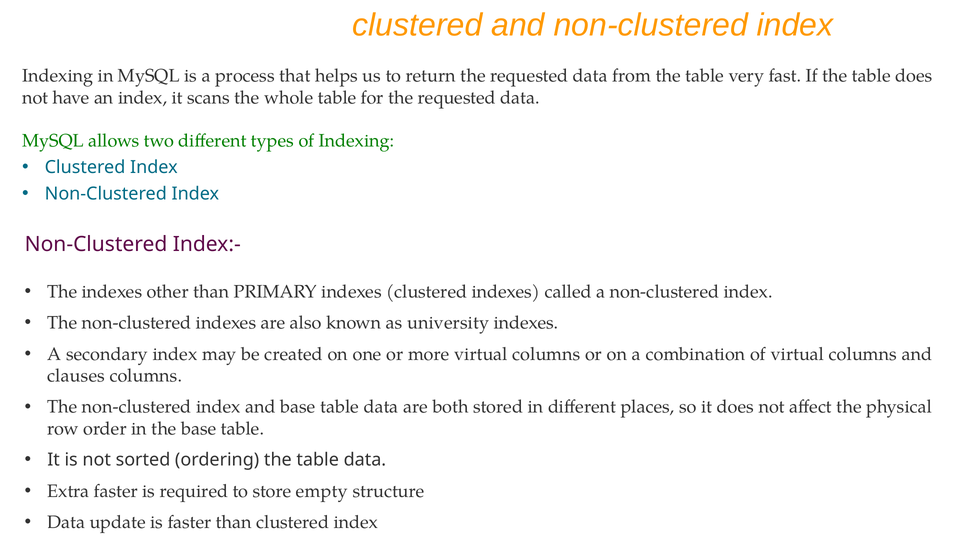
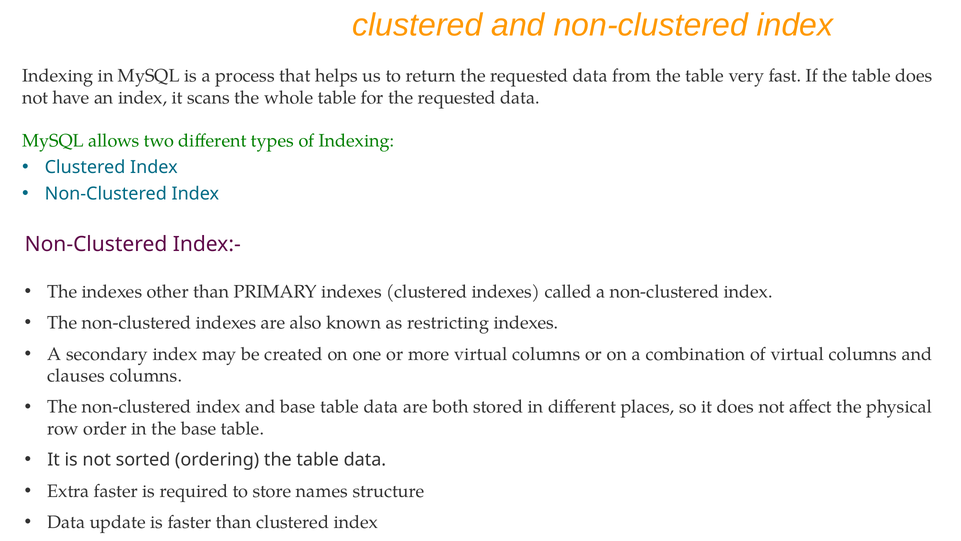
university: university -> restricting
empty: empty -> names
